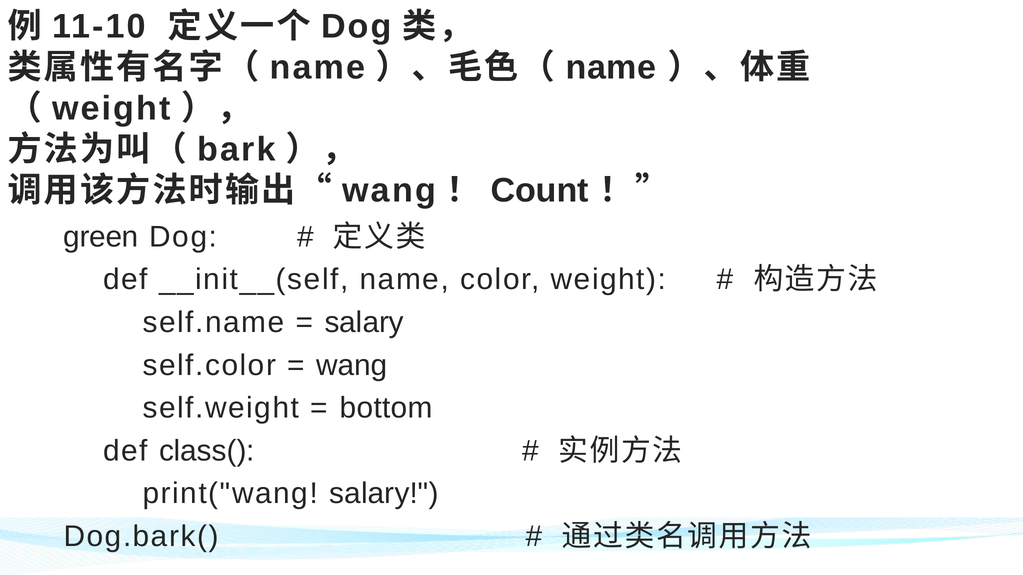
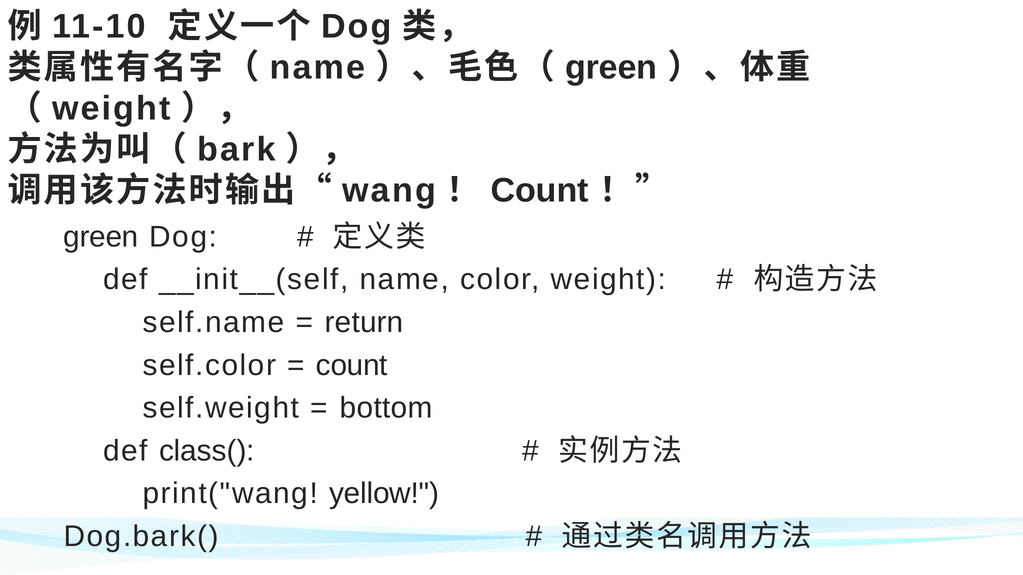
name at (611, 68): name -> green
salary at (364, 323): salary -> return
wang at (352, 365): wang -> count
print("wang salary: salary -> yellow
